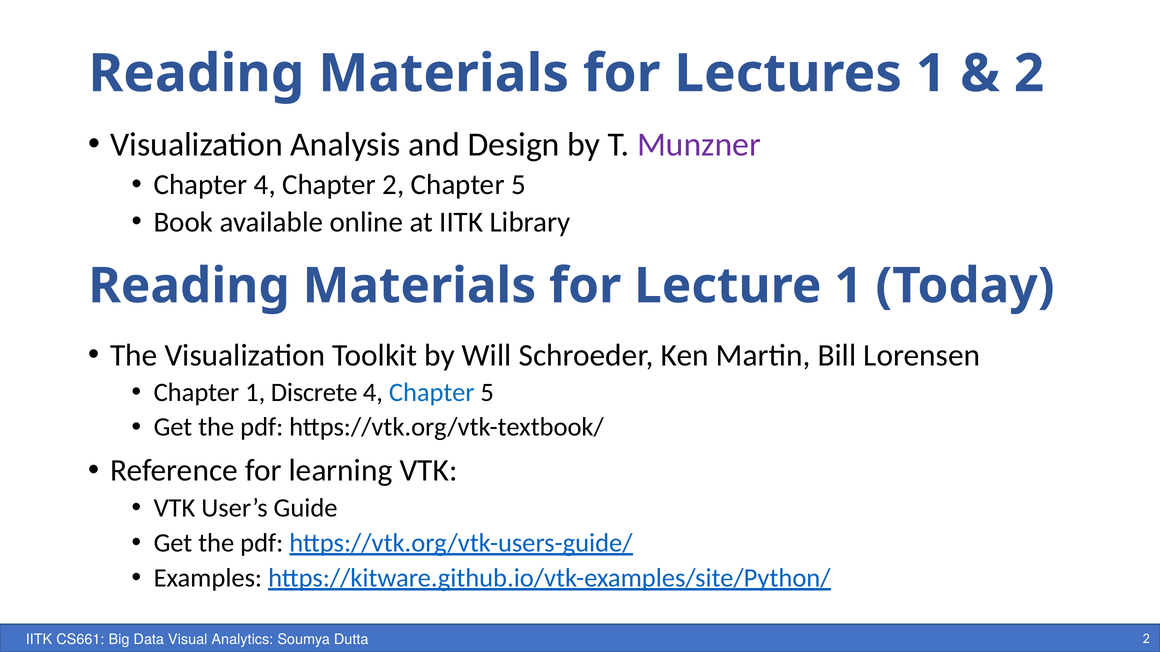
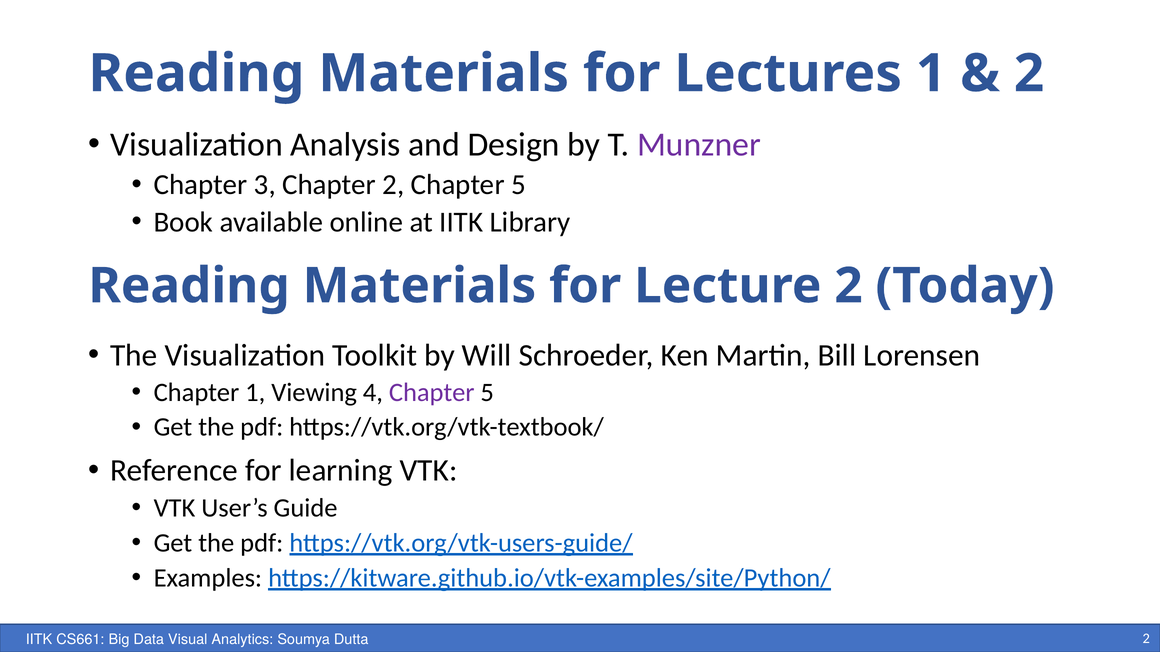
Chapter 4: 4 -> 3
Lecture 1: 1 -> 2
Discrete: Discrete -> Viewing
Chapter at (432, 393) colour: blue -> purple
